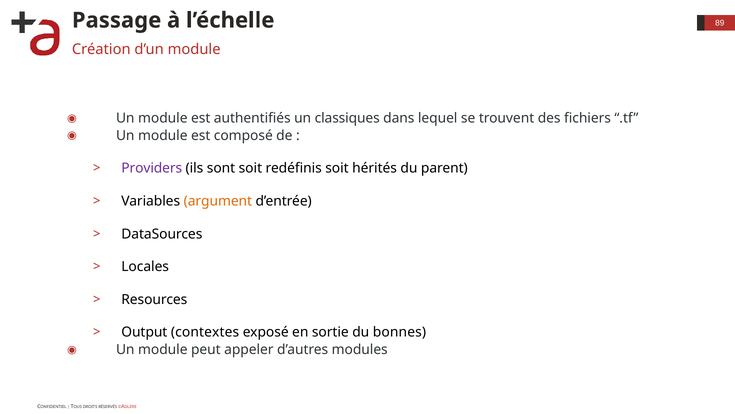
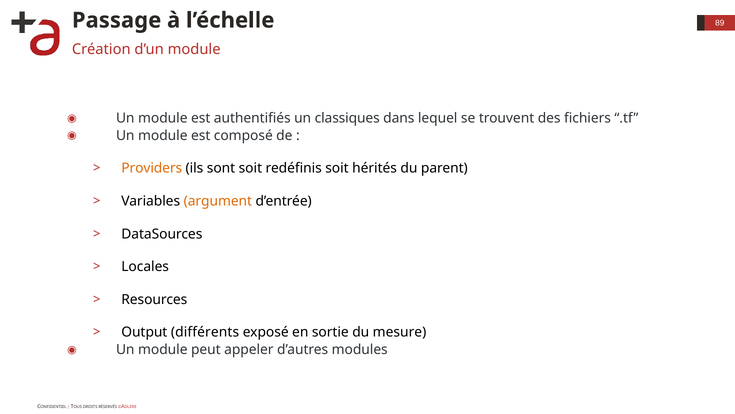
Providers colour: purple -> orange
contextes: contextes -> différents
bonnes: bonnes -> mesure
